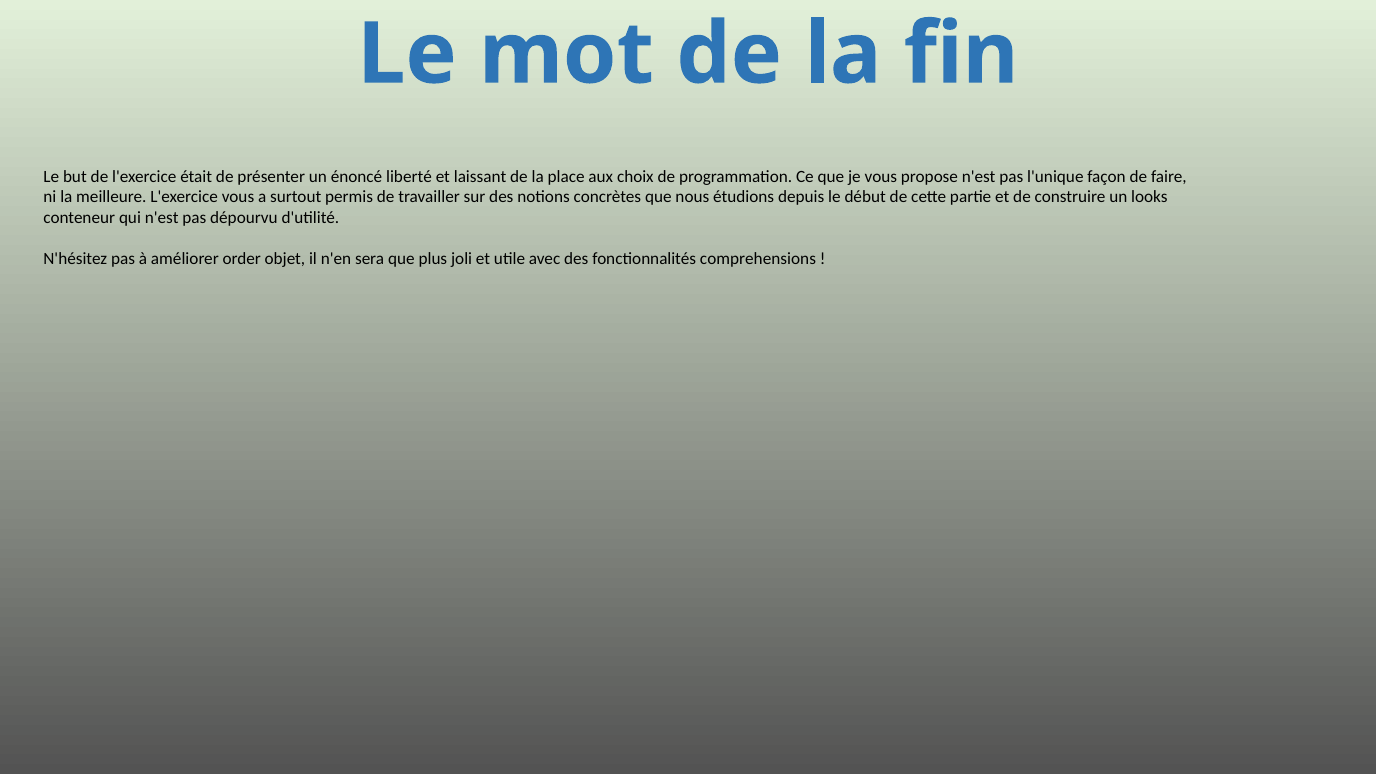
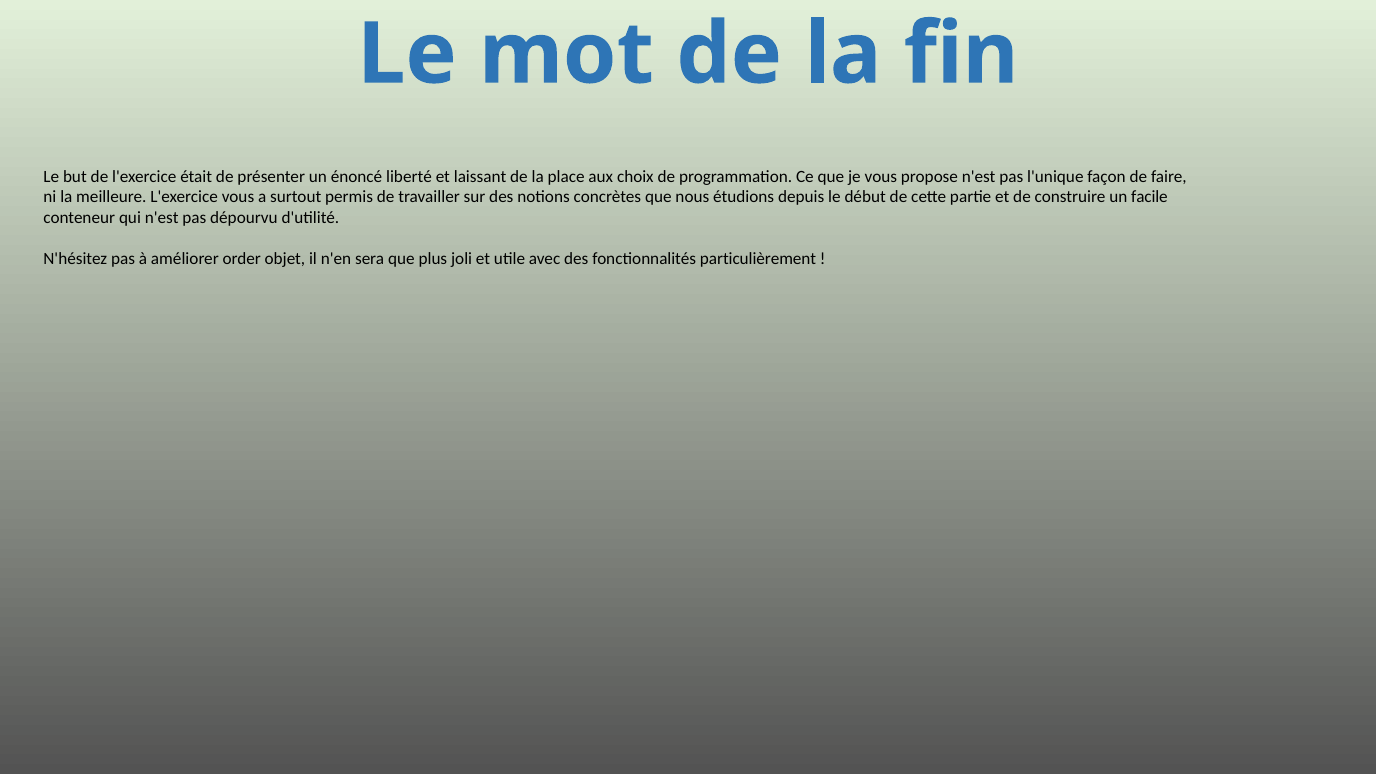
looks: looks -> facile
comprehensions: comprehensions -> particulièrement
